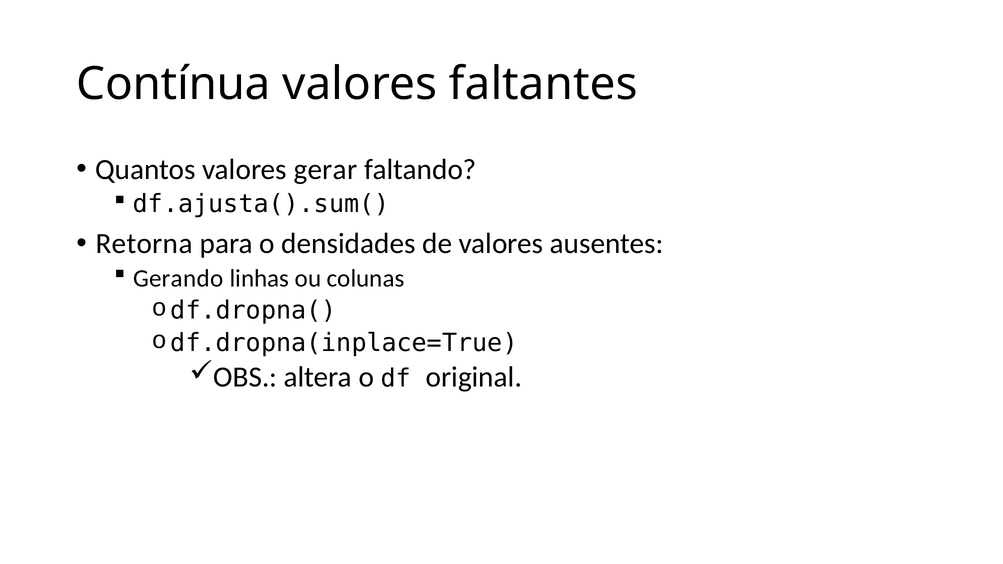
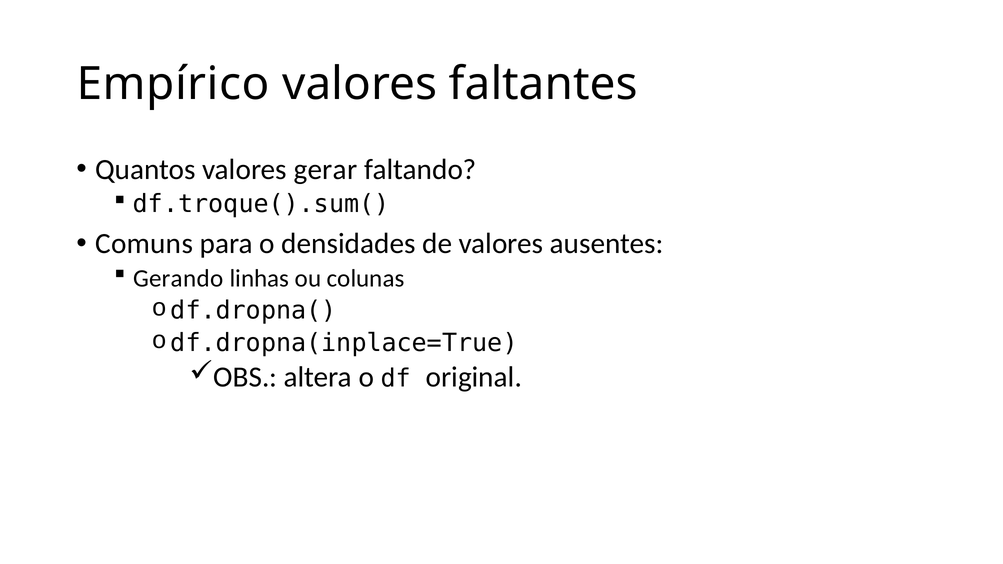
Contínua: Contínua -> Empírico
df.ajusta().sum(: df.ajusta().sum( -> df.troque().sum(
Retorna: Retorna -> Comuns
